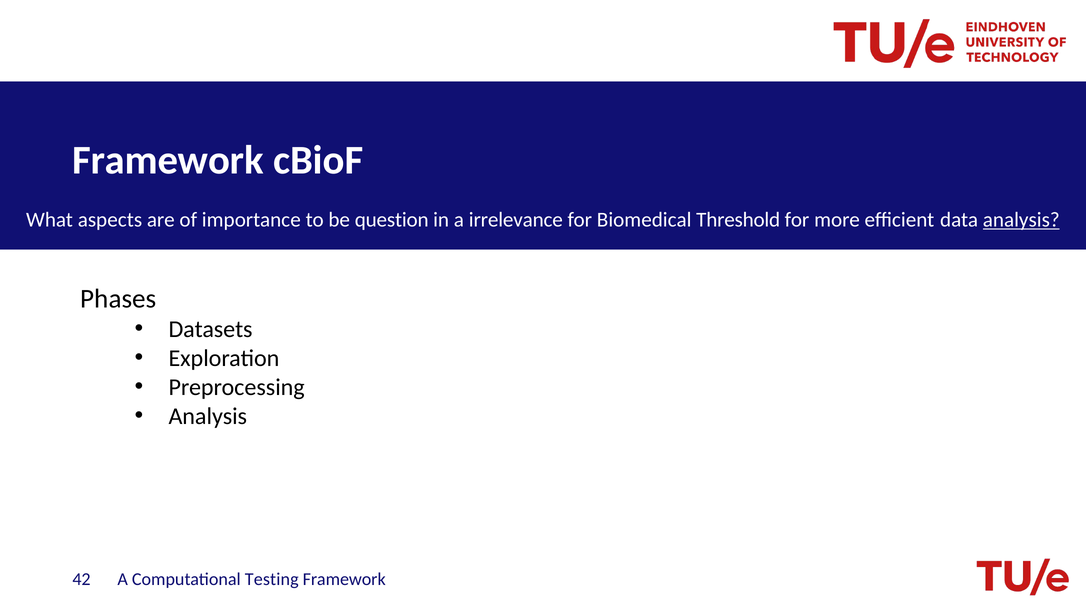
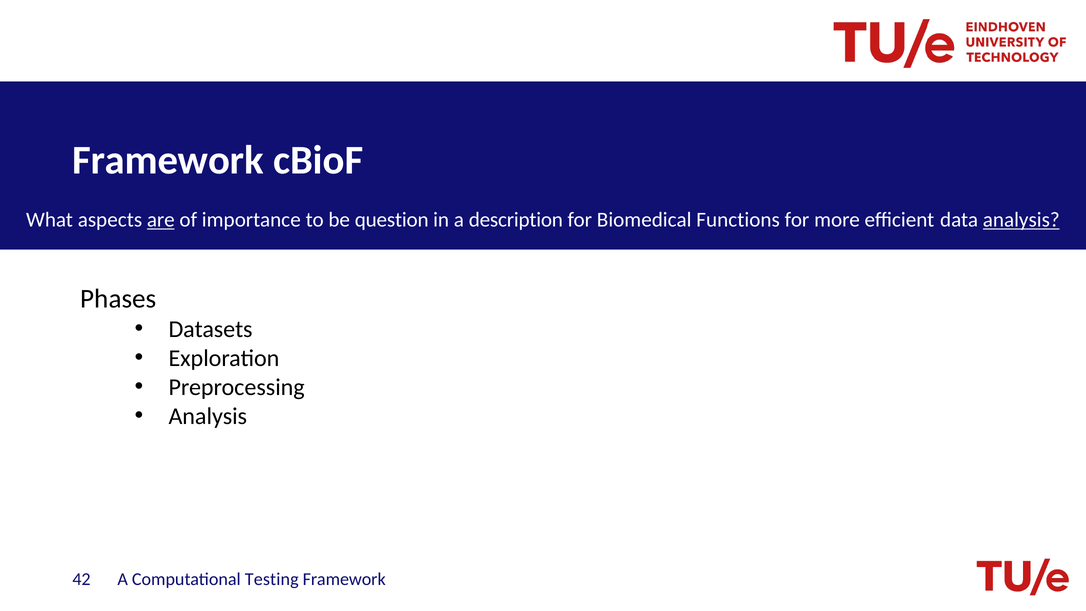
are underline: none -> present
irrelevance: irrelevance -> description
Threshold: Threshold -> Functions
